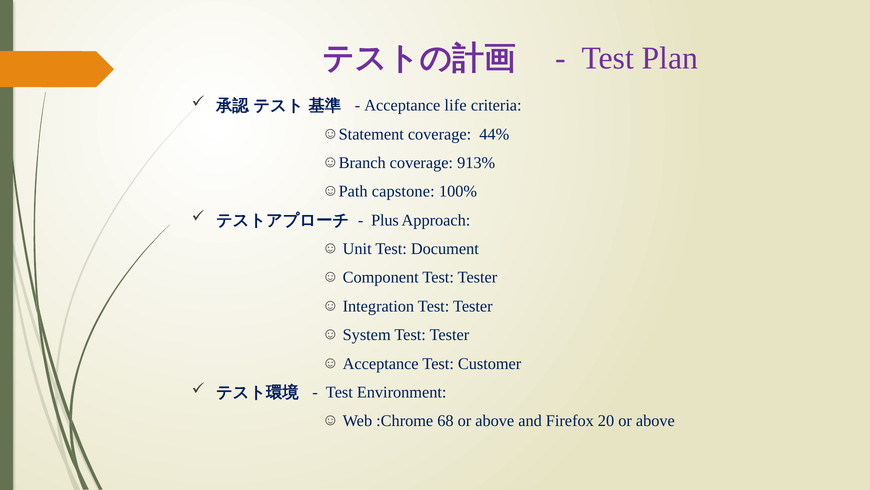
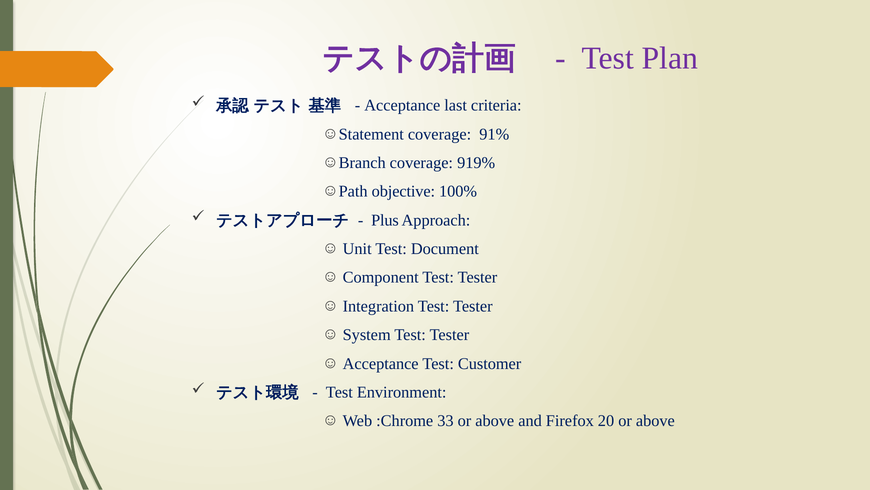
life: life -> last
44%: 44% -> 91%
913%: 913% -> 919%
capstone: capstone -> objective
68: 68 -> 33
